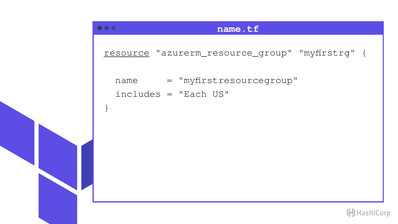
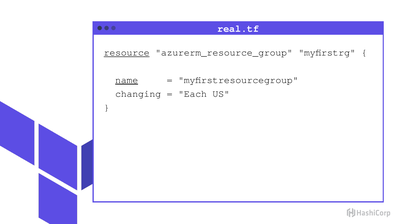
name.tf: name.tf -> real.tf
name underline: none -> present
includes: includes -> changing
